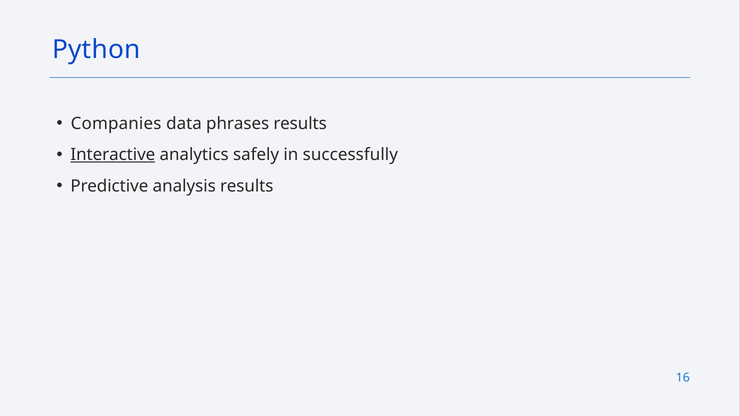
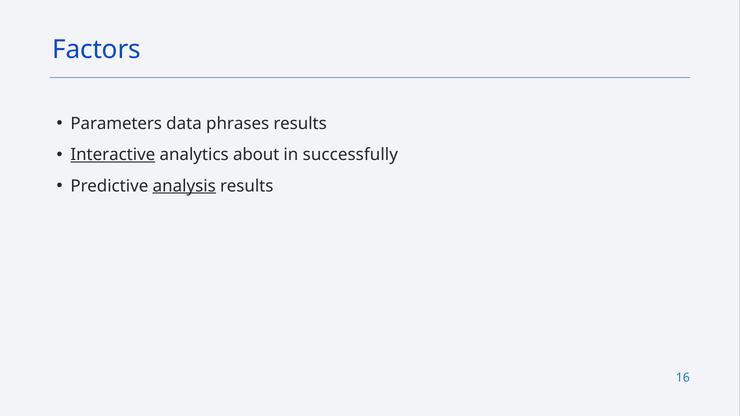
Python: Python -> Factors
Companies: Companies -> Parameters
safely: safely -> about
analysis underline: none -> present
